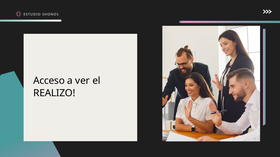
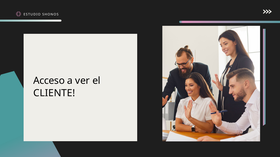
REALIZO: REALIZO -> CLIENTE
